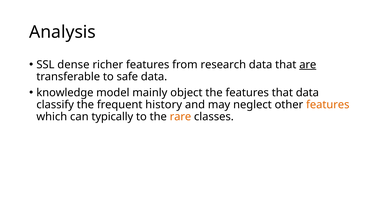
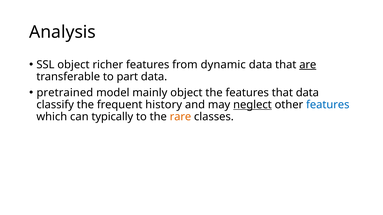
SSL dense: dense -> object
research: research -> dynamic
safe: safe -> part
knowledge: knowledge -> pretrained
neglect underline: none -> present
features at (328, 105) colour: orange -> blue
